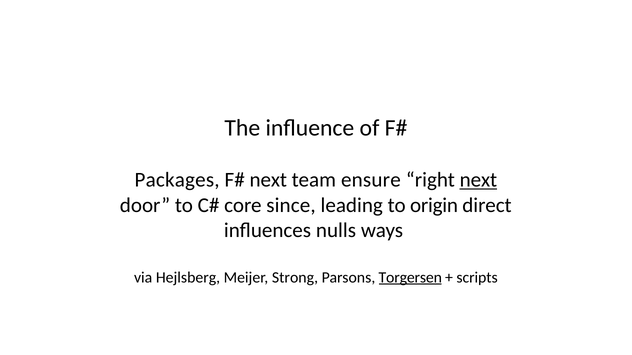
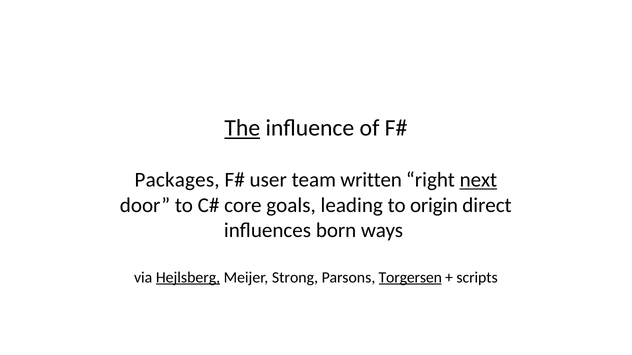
The underline: none -> present
next at (268, 180): next -> user
ensure: ensure -> written
since: since -> goals
nulls: nulls -> born
Hejlsberg underline: none -> present
